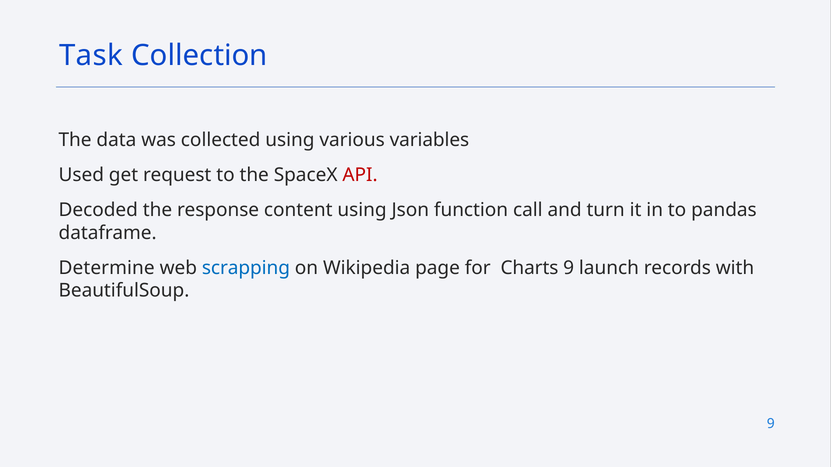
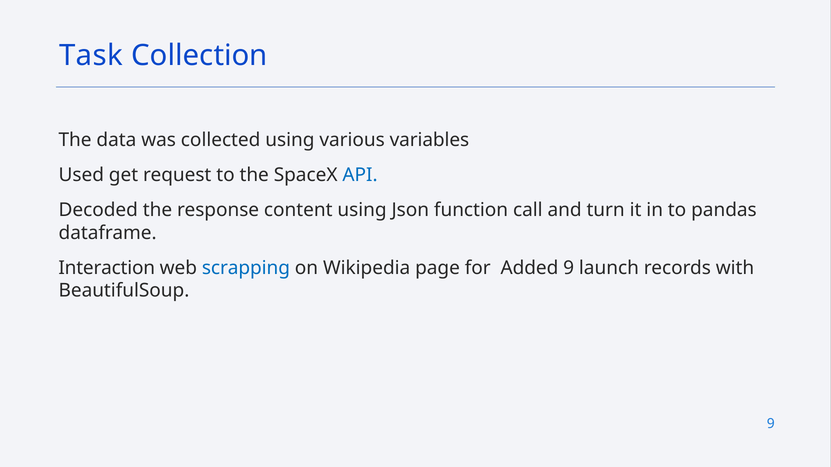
API colour: red -> blue
Determine: Determine -> Interaction
Charts: Charts -> Added
